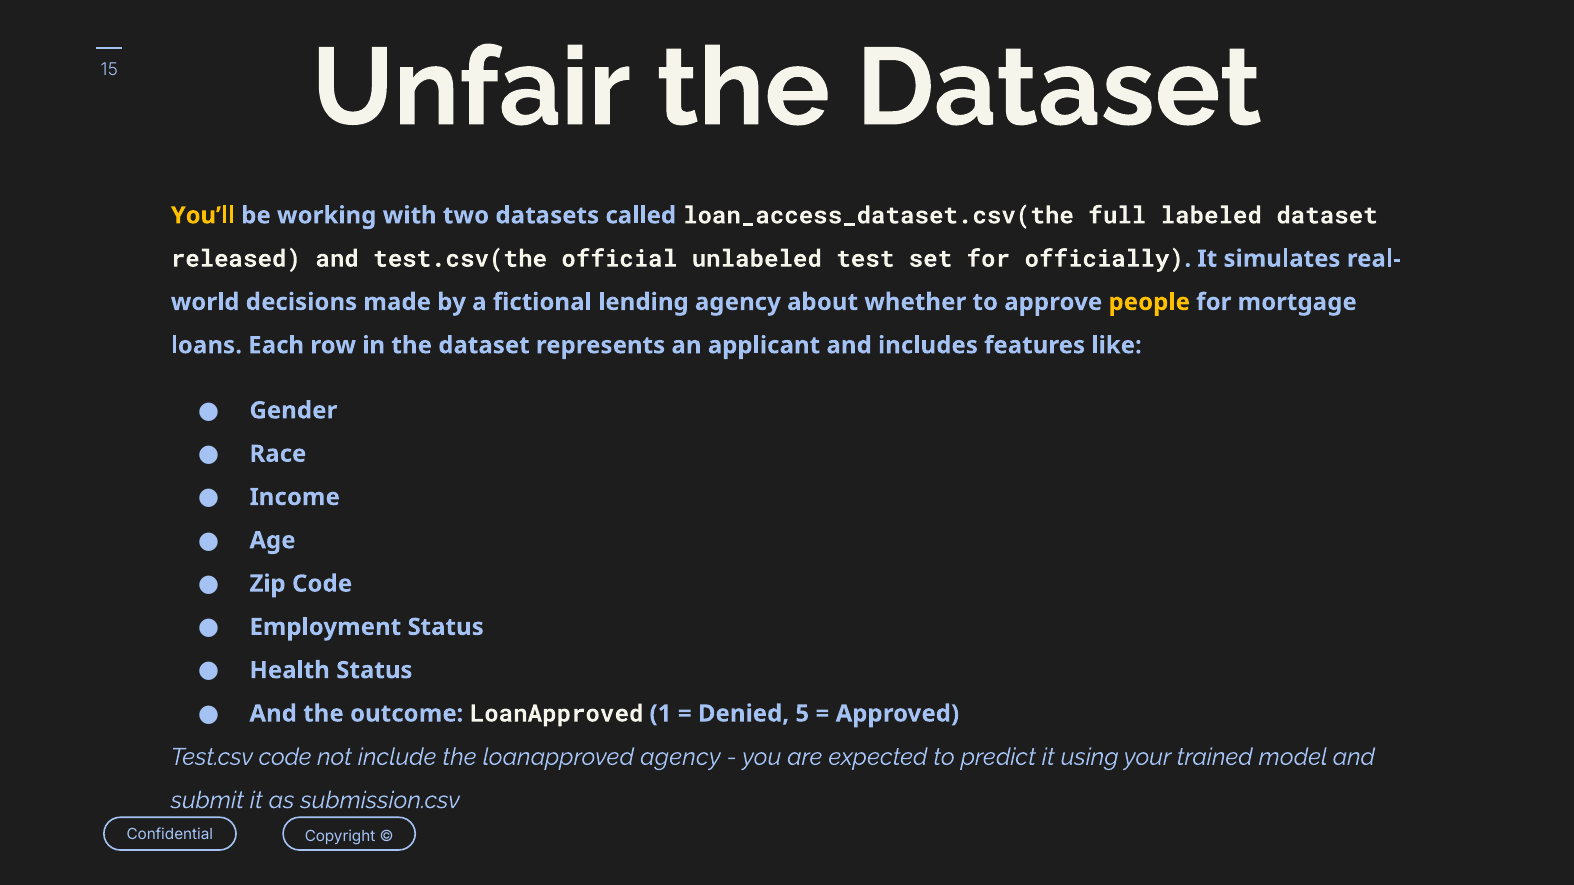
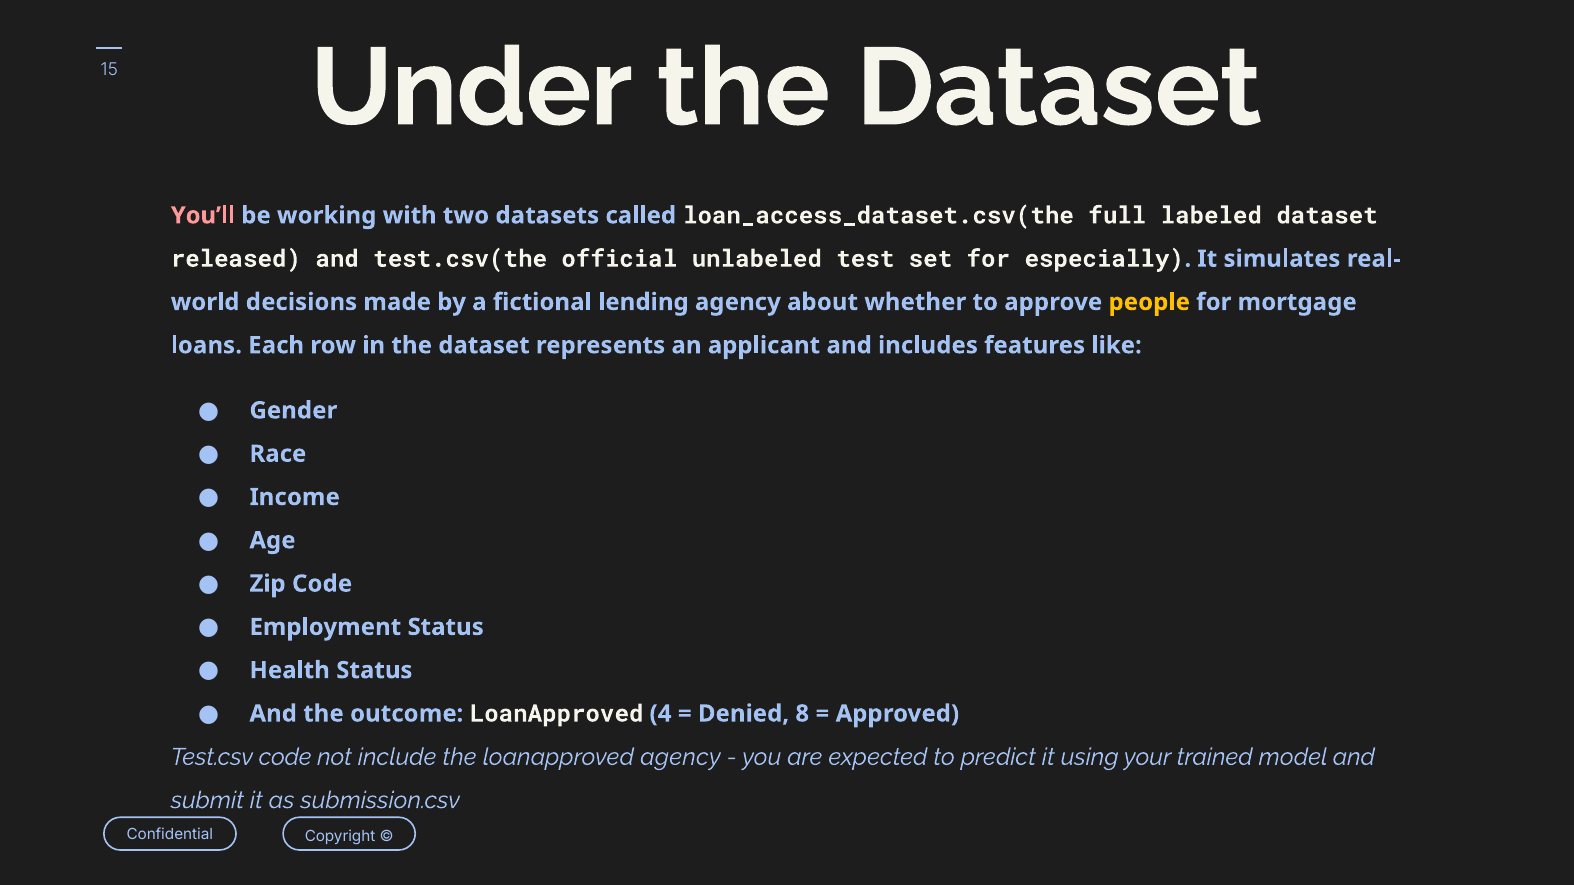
Unfair: Unfair -> Under
You’ll colour: yellow -> pink
officially: officially -> especially
1: 1 -> 4
5: 5 -> 8
